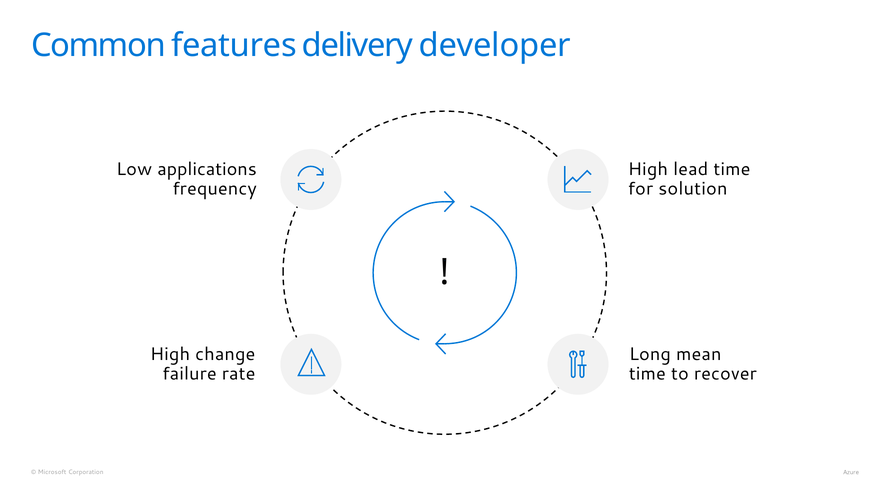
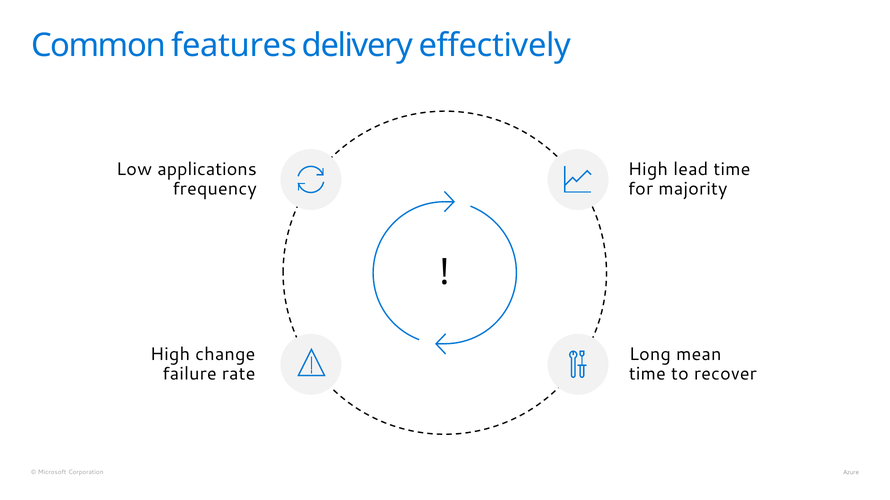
developer: developer -> effectively
solution: solution -> majority
